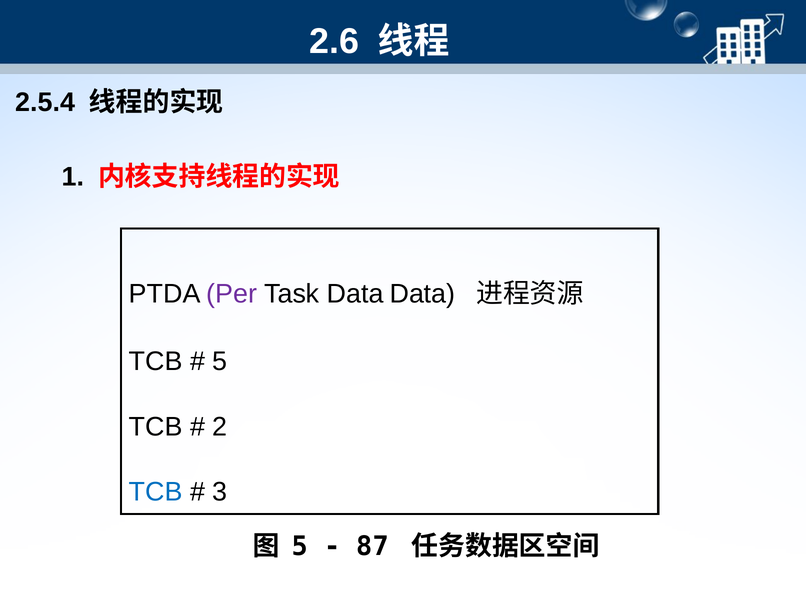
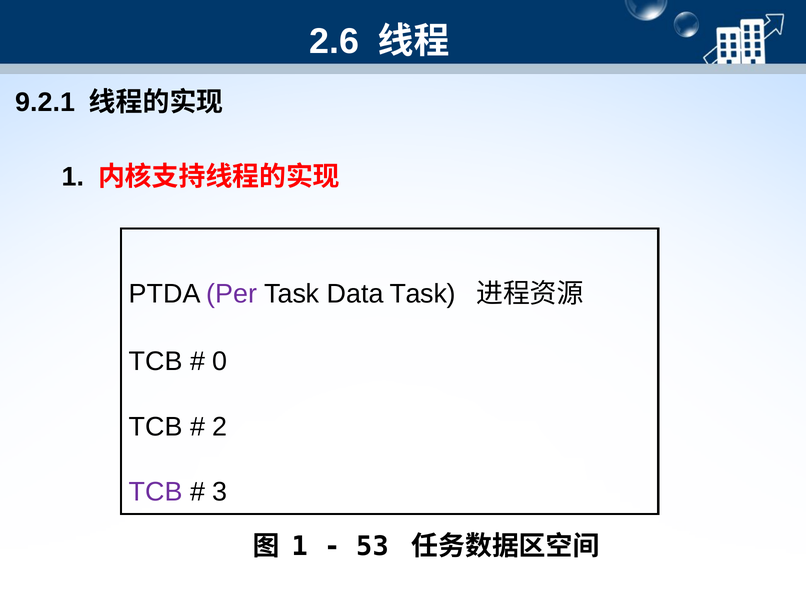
2.5.4: 2.5.4 -> 9.2.1
Data Data: Data -> Task
5 at (220, 361): 5 -> 0
TCB at (156, 492) colour: blue -> purple
5 at (300, 546): 5 -> 1
87: 87 -> 53
